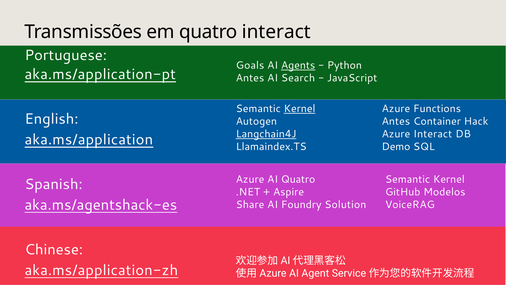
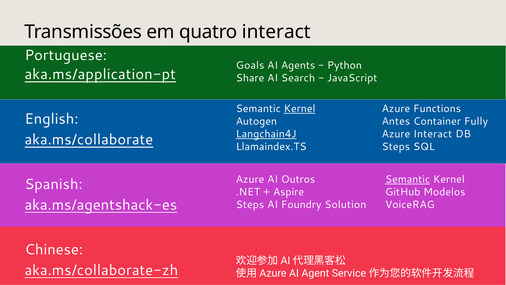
Agents underline: present -> none
Antes at (250, 78): Antes -> Share
Hack: Hack -> Fully
aka.ms/application: aka.ms/application -> aka.ms/collaborate
Demo at (396, 146): Demo -> Steps
AI Quatro: Quatro -> Outros
Semantic at (408, 179) underline: none -> present
Share at (250, 205): Share -> Steps
aka.ms/application-zh: aka.ms/application-zh -> aka.ms/collaborate-zh
